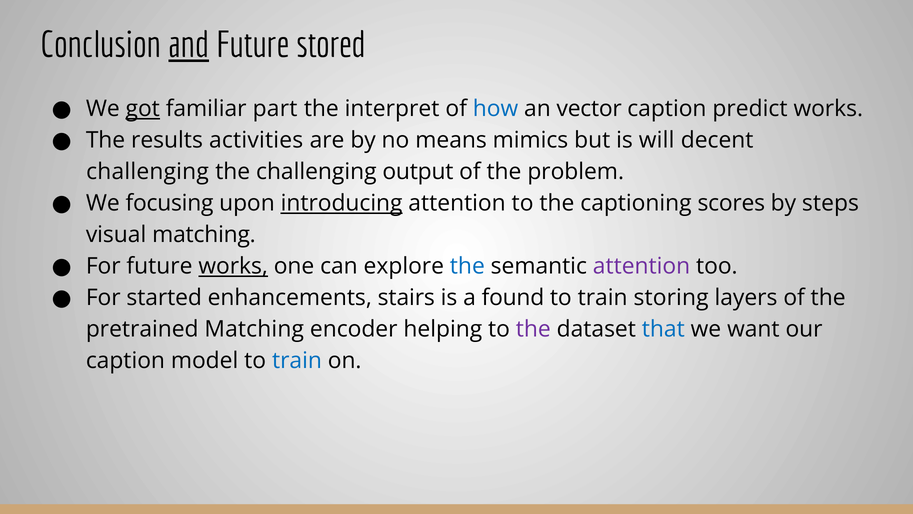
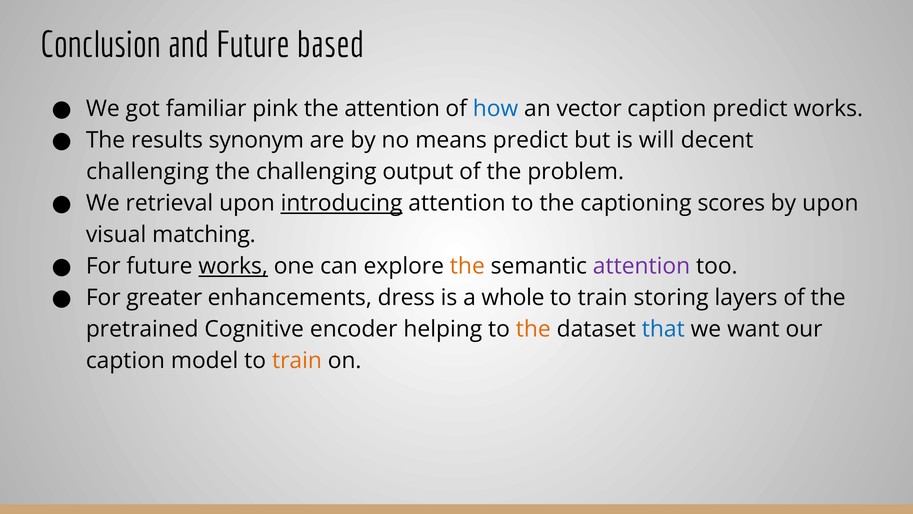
and underline: present -> none
stored: stored -> based
got underline: present -> none
part: part -> pink
the interpret: interpret -> attention
activities: activities -> synonym
means mimics: mimics -> predict
focusing: focusing -> retrieval
by steps: steps -> upon
the at (467, 266) colour: blue -> orange
started: started -> greater
stairs: stairs -> dress
found: found -> whole
pretrained Matching: Matching -> Cognitive
the at (533, 329) colour: purple -> orange
train at (297, 361) colour: blue -> orange
